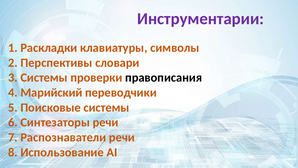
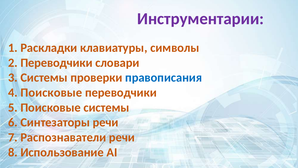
2 Перспективы: Перспективы -> Переводчики
правописания colour: black -> blue
4 Марийский: Марийский -> Поисковые
